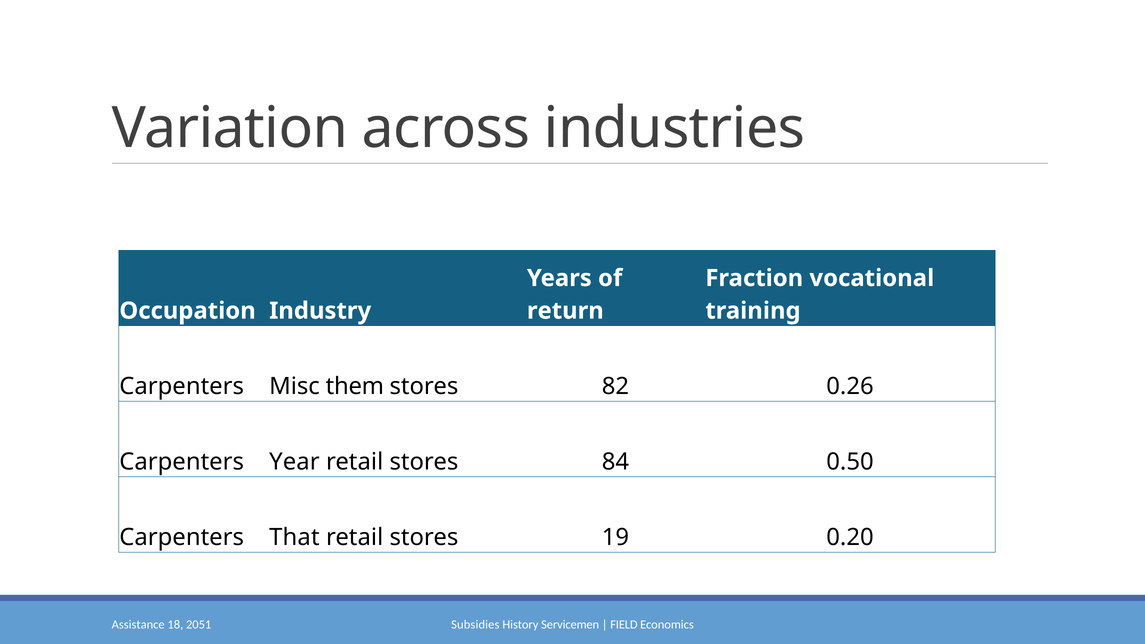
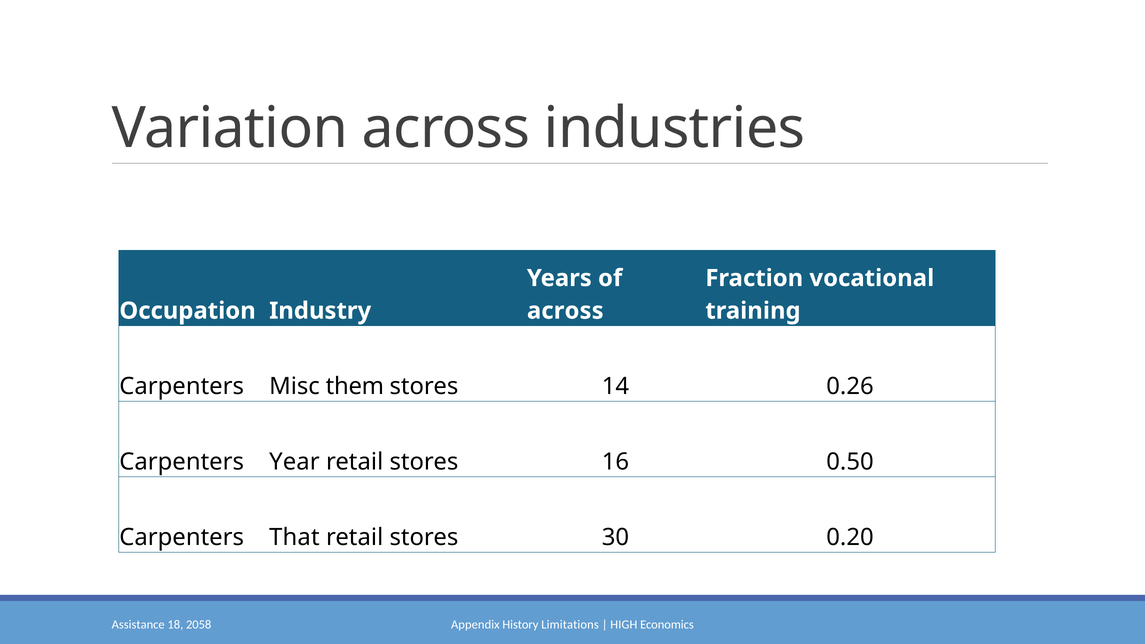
return at (565, 311): return -> across
82: 82 -> 14
84: 84 -> 16
19: 19 -> 30
2051: 2051 -> 2058
Subsidies: Subsidies -> Appendix
Servicemen: Servicemen -> Limitations
FIELD: FIELD -> HIGH
